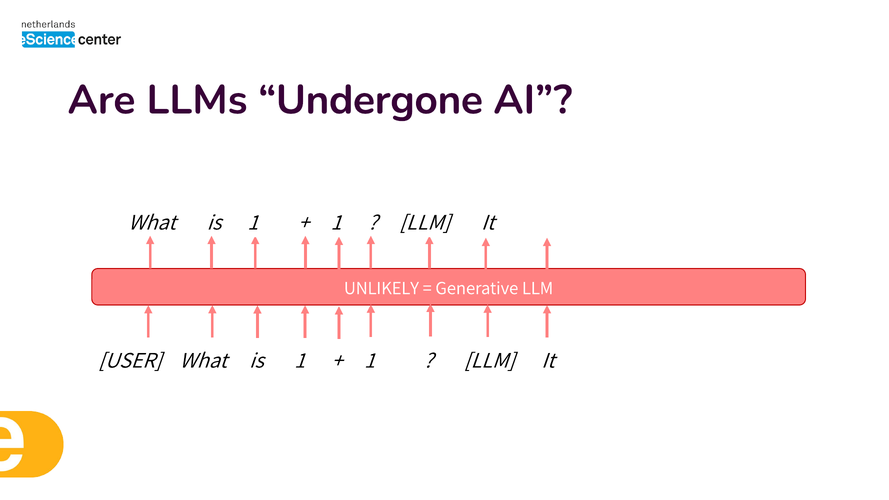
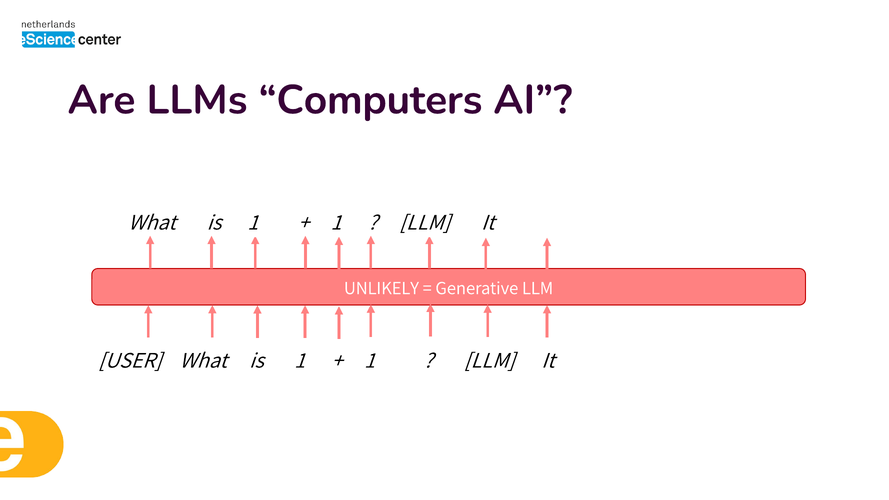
Undergone: Undergone -> Computers
